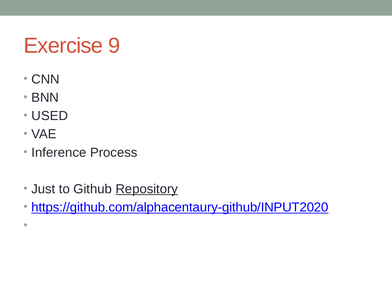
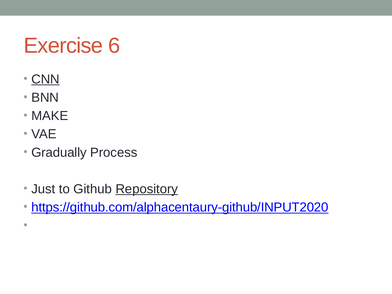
9: 9 -> 6
CNN underline: none -> present
USED: USED -> MAKE
Inference: Inference -> Gradually
